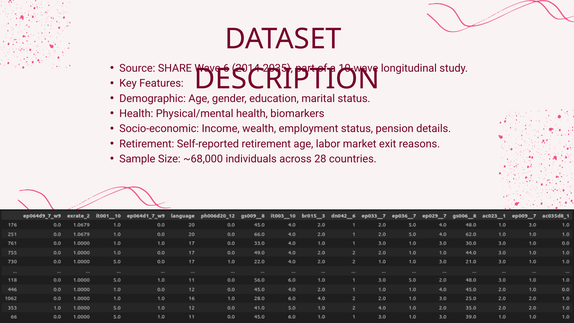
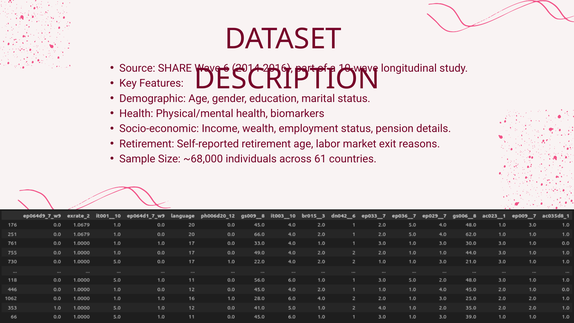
2014-2035: 2014-2035 -> 2014-2016
28: 28 -> 61
